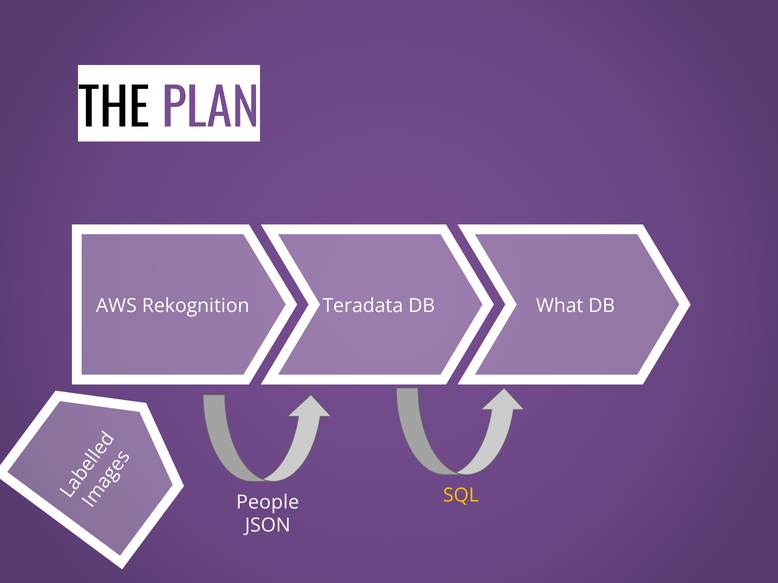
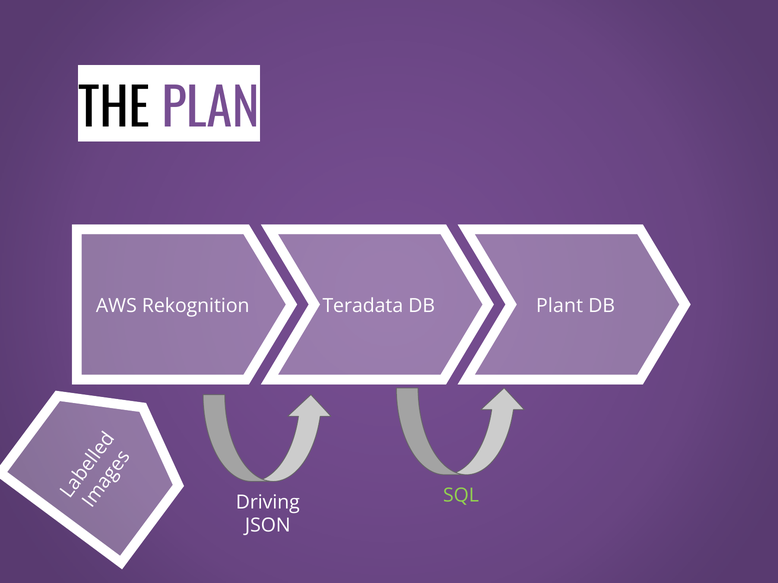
What: What -> Plant
SQL colour: yellow -> light green
People: People -> Driving
